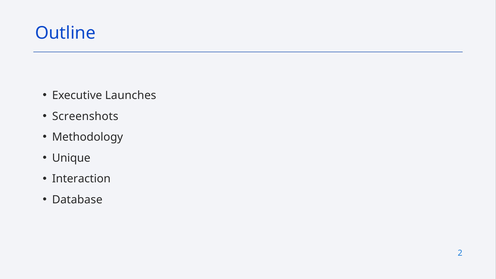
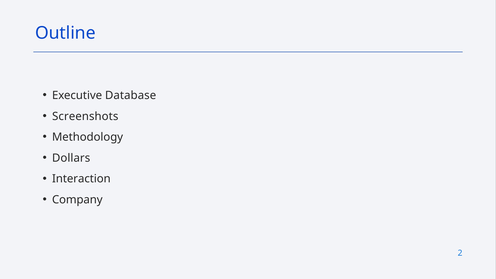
Launches: Launches -> Database
Unique: Unique -> Dollars
Database: Database -> Company
